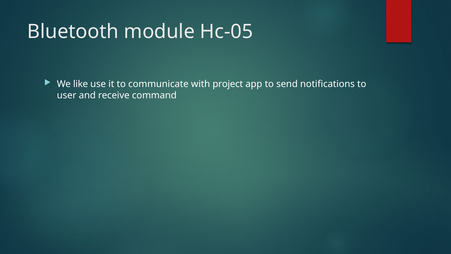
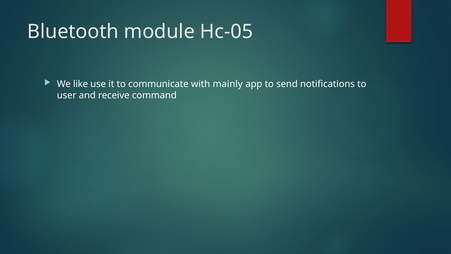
project: project -> mainly
